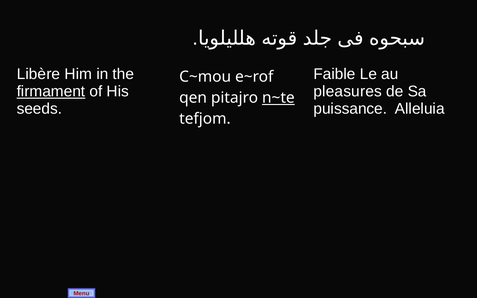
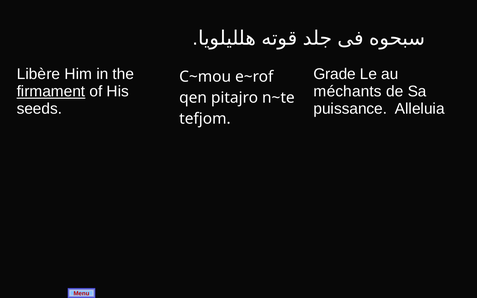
Faible: Faible -> Grade
pleasures: pleasures -> méchants
n~te underline: present -> none
